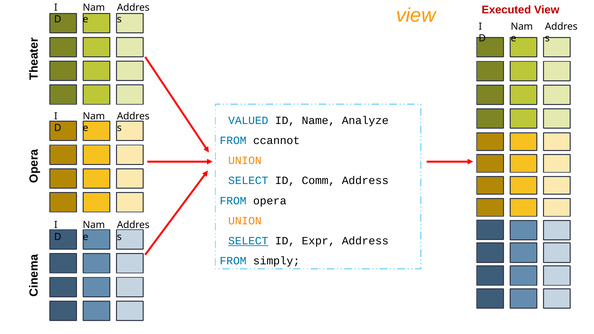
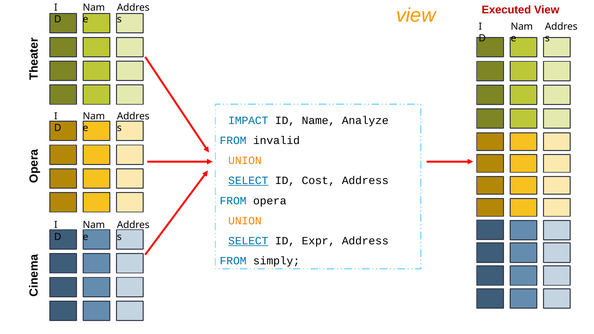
VALUED: VALUED -> IMPACT
ccannot: ccannot -> invalid
SELECT at (248, 181) underline: none -> present
Comm: Comm -> Cost
